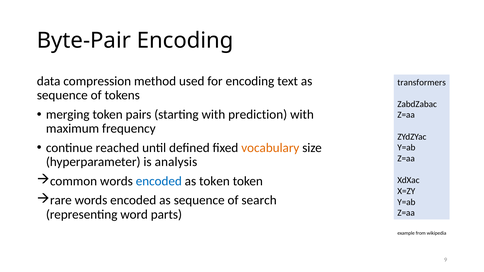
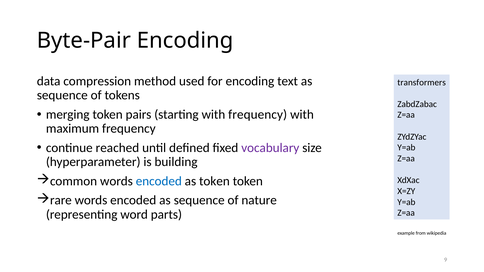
with prediction: prediction -> frequency
vocabulary colour: orange -> purple
analysis: analysis -> building
search: search -> nature
